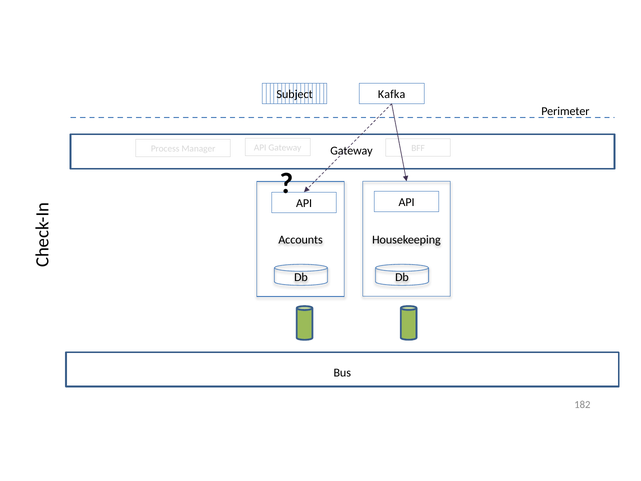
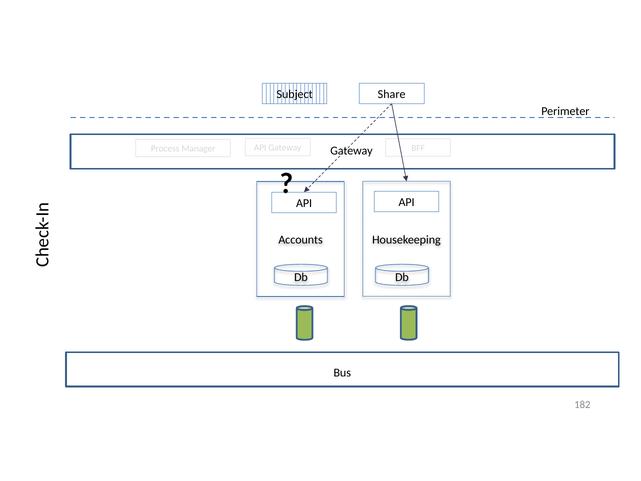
Kafka: Kafka -> Share
